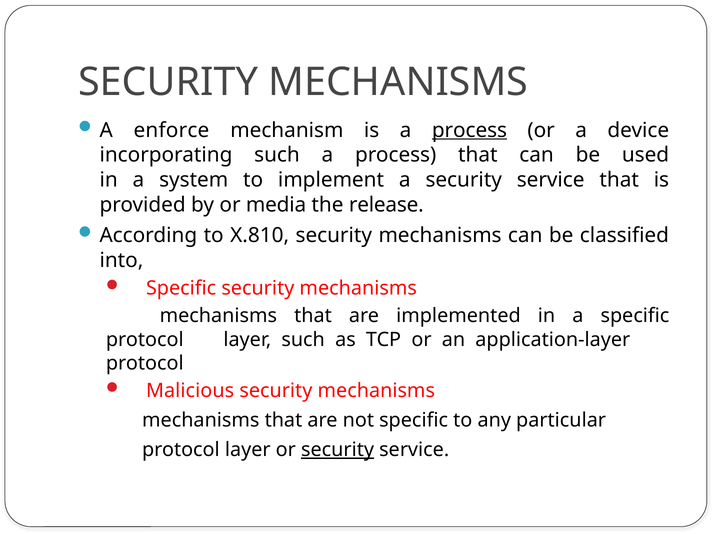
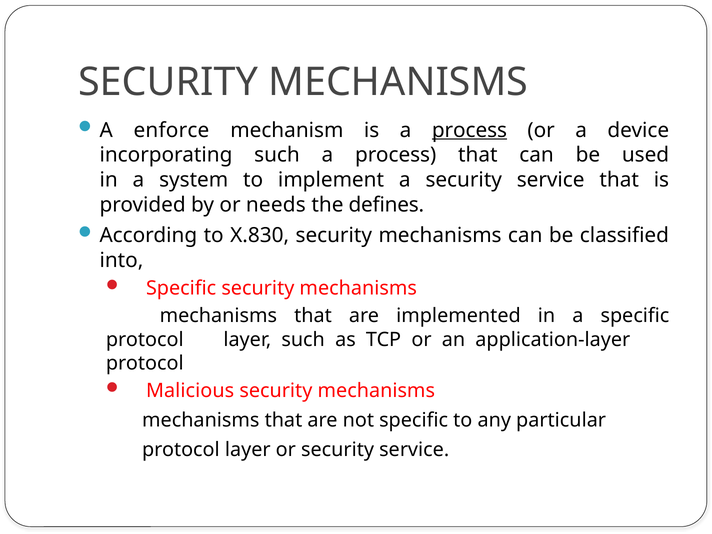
media: media -> needs
release: release -> defines
X.810: X.810 -> X.830
security at (338, 450) underline: present -> none
